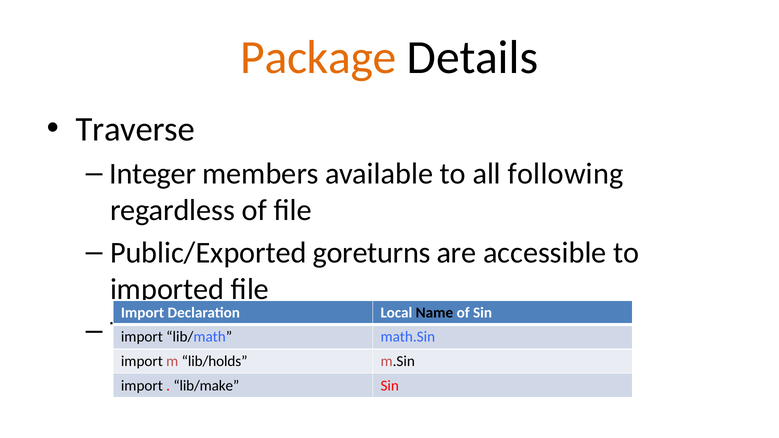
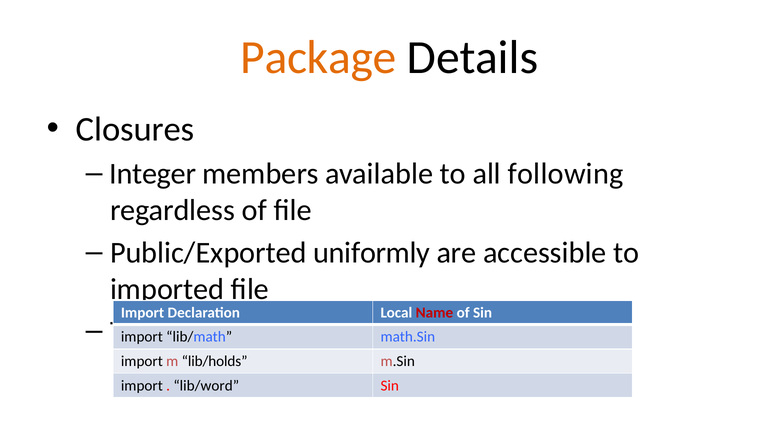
Traverse: Traverse -> Closures
goreturns: goreturns -> uniformly
Name colour: black -> red
lib/make: lib/make -> lib/word
